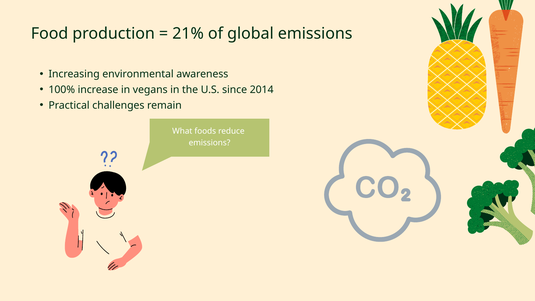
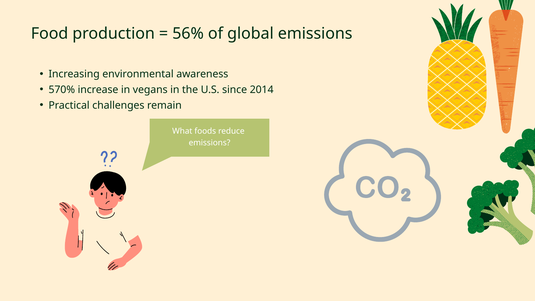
21%: 21% -> 56%
100%: 100% -> 570%
